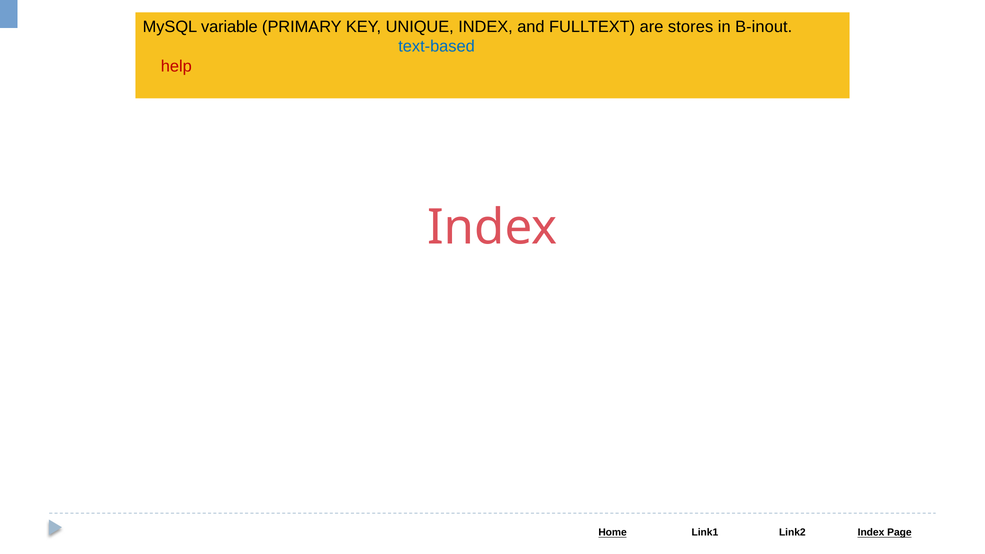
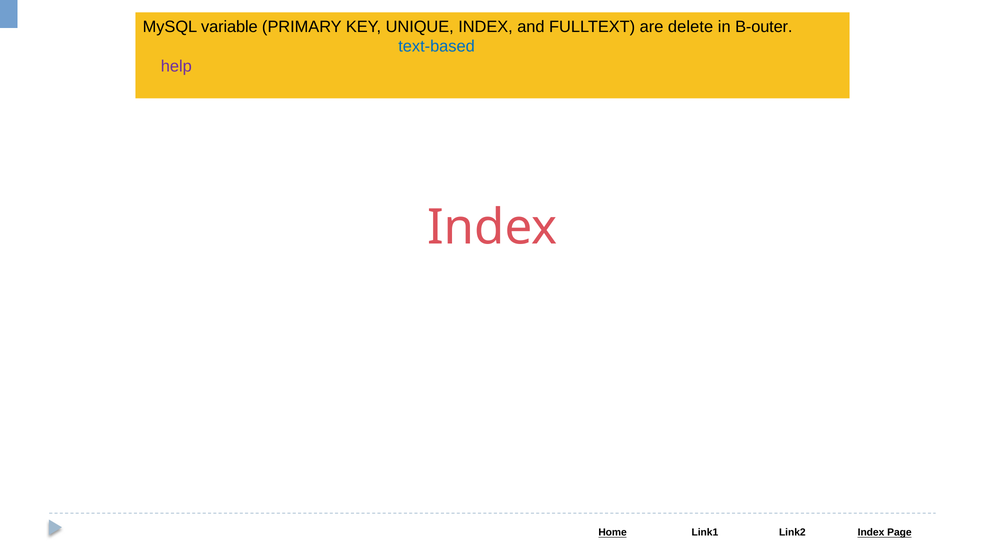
stores: stores -> delete
B-inout: B-inout -> B-outer
help colour: red -> purple
